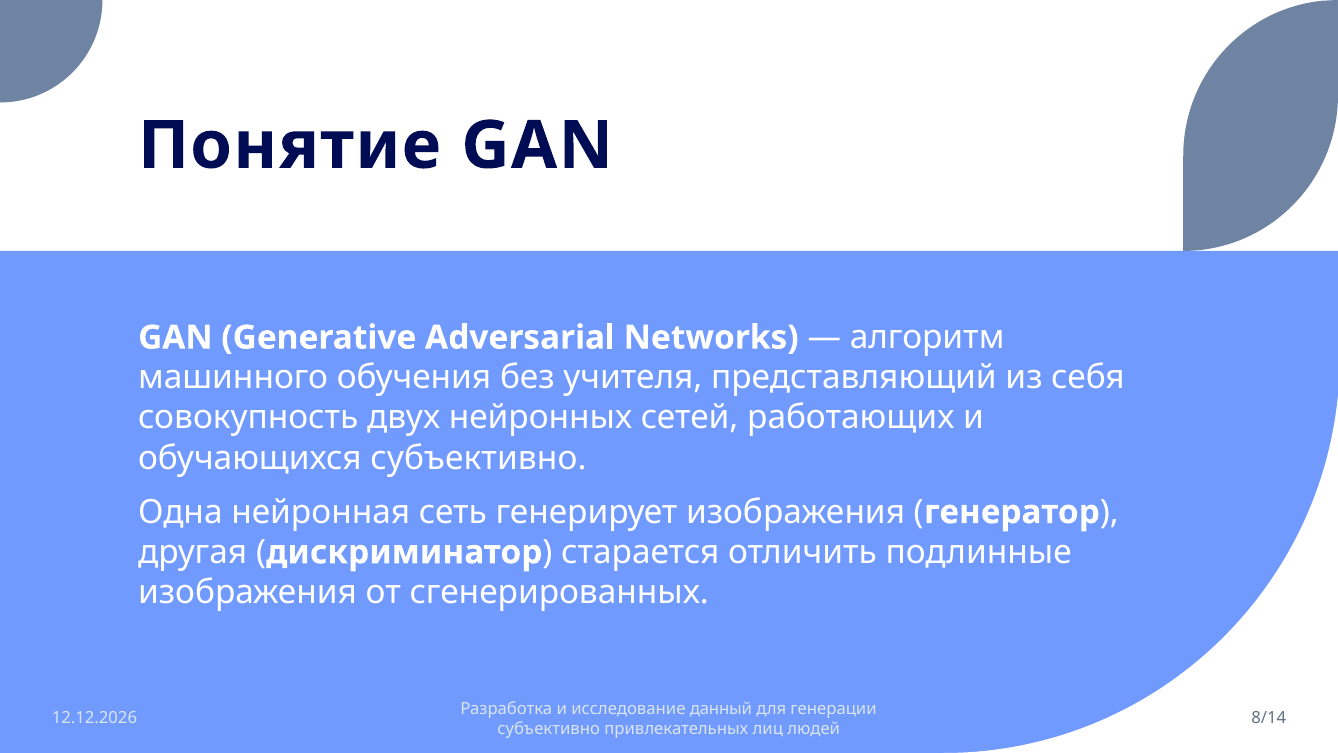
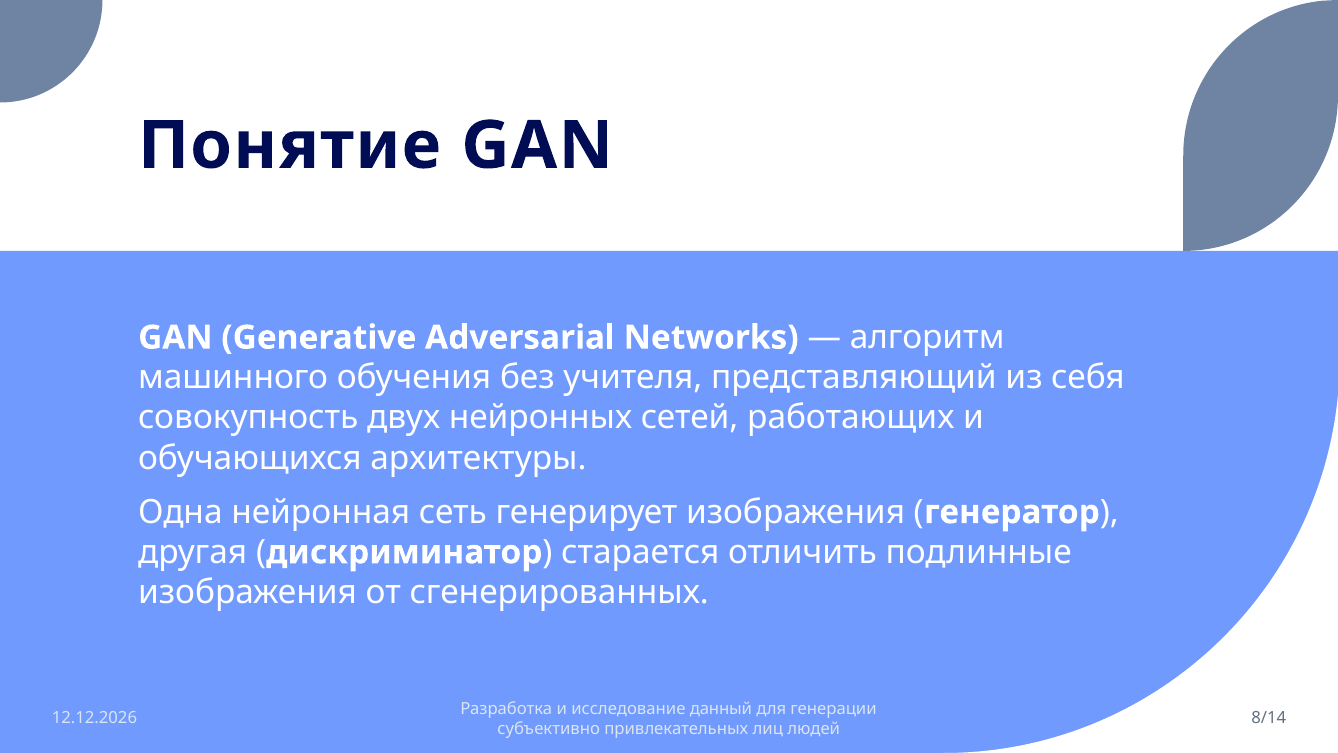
обучающихся субъективно: субъективно -> архитектуры
